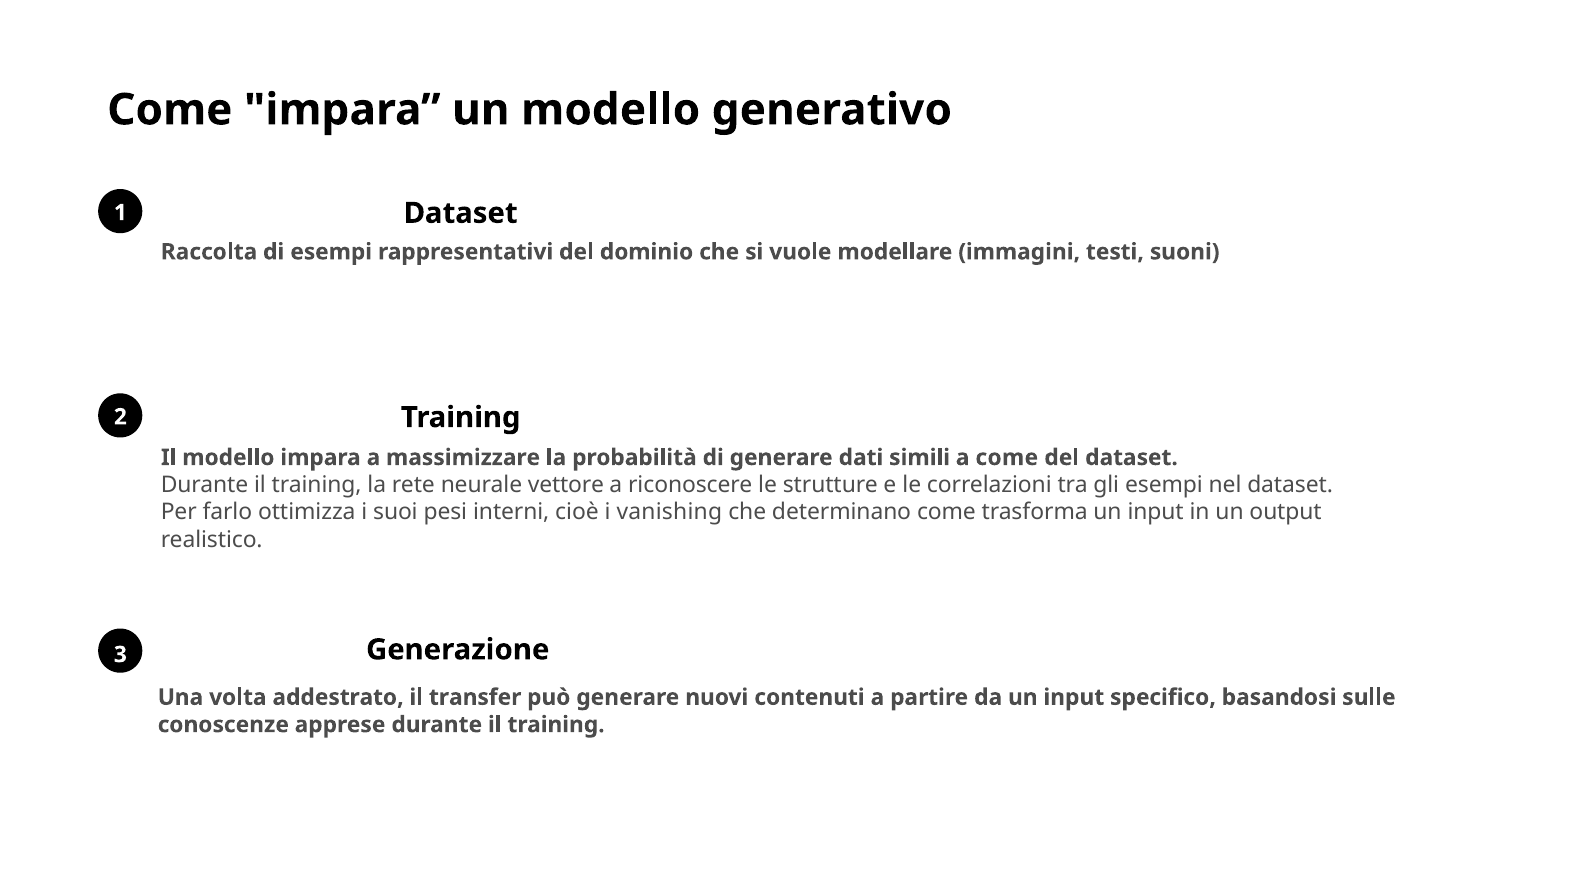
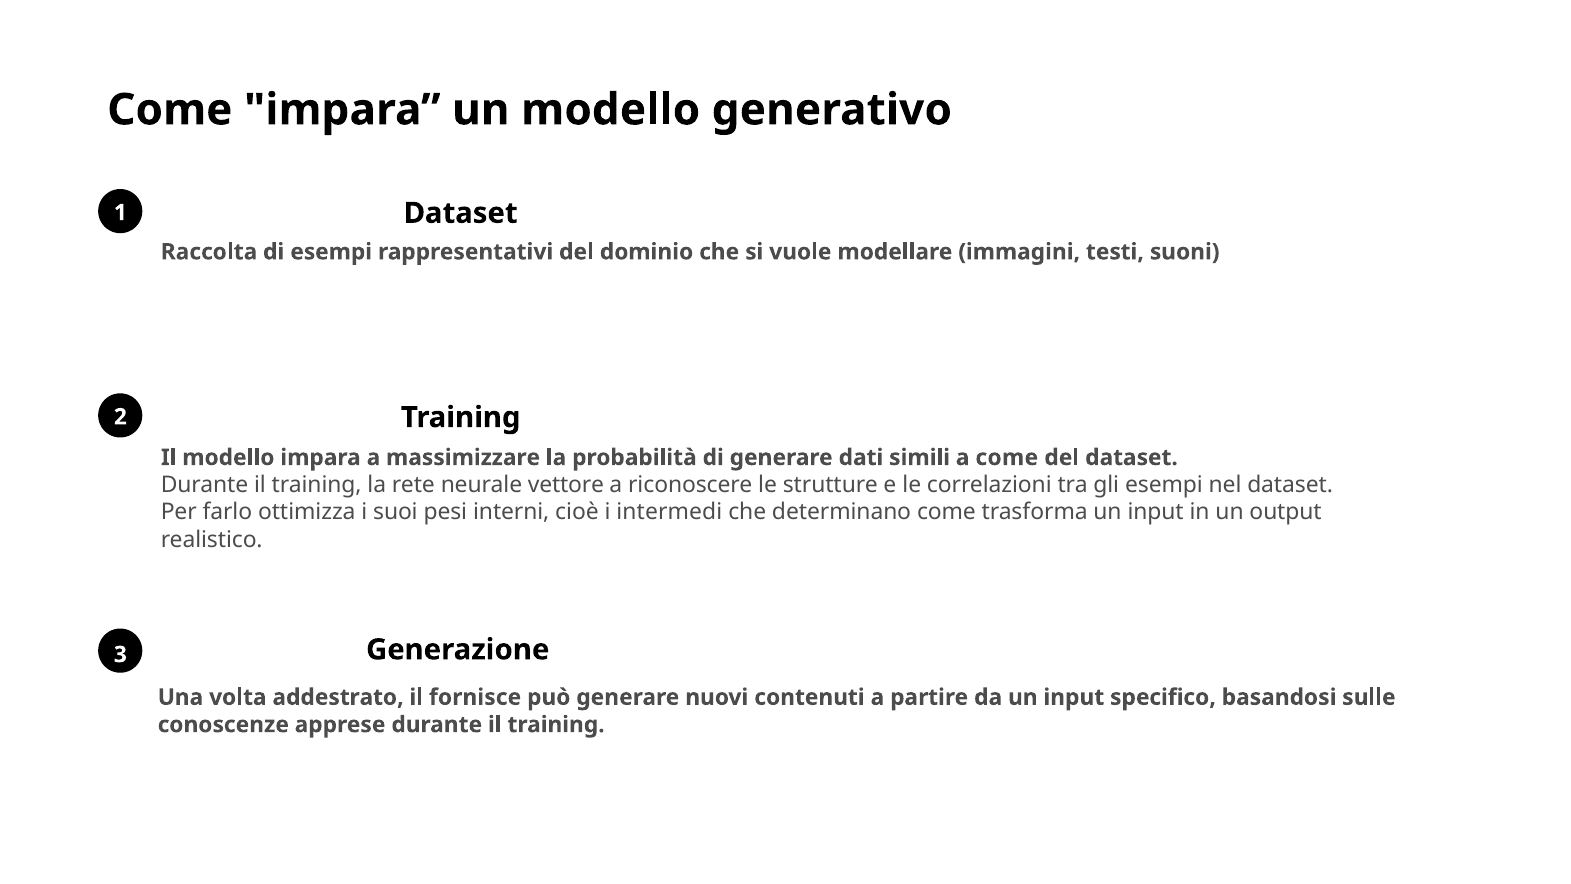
vanishing: vanishing -> intermedi
transfer: transfer -> fornisce
